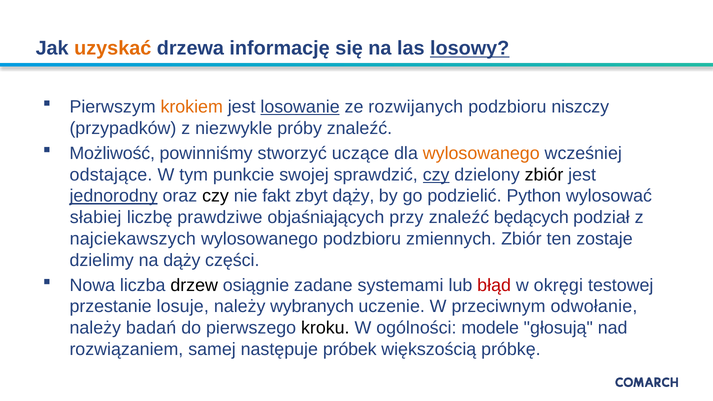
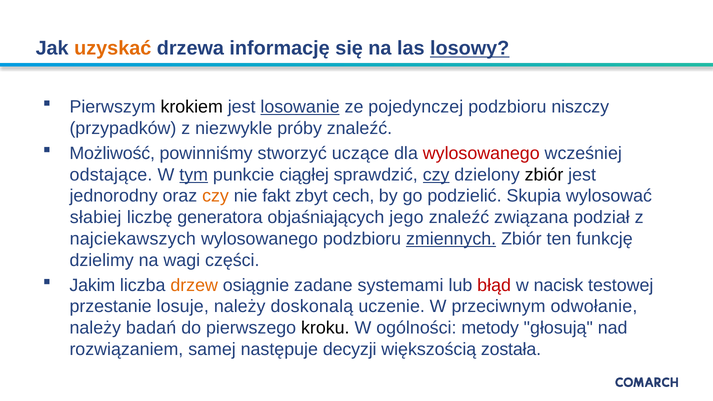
krokiem colour: orange -> black
rozwijanych: rozwijanych -> pojedynczej
wylosowanego at (481, 153) colour: orange -> red
tym underline: none -> present
swojej: swojej -> ciągłej
jednorodny underline: present -> none
czy at (216, 196) colour: black -> orange
zbyt dąży: dąży -> cech
Python: Python -> Skupia
prawdziwe: prawdziwe -> generatora
przy: przy -> jego
będących: będących -> związana
zmiennych underline: none -> present
zostaje: zostaje -> funkcję
na dąży: dąży -> wagi
Nowa: Nowa -> Jakim
drzew colour: black -> orange
okręgi: okręgi -> nacisk
wybranych: wybranych -> doskonalą
modele: modele -> metody
próbek: próbek -> decyzji
próbkę: próbkę -> została
